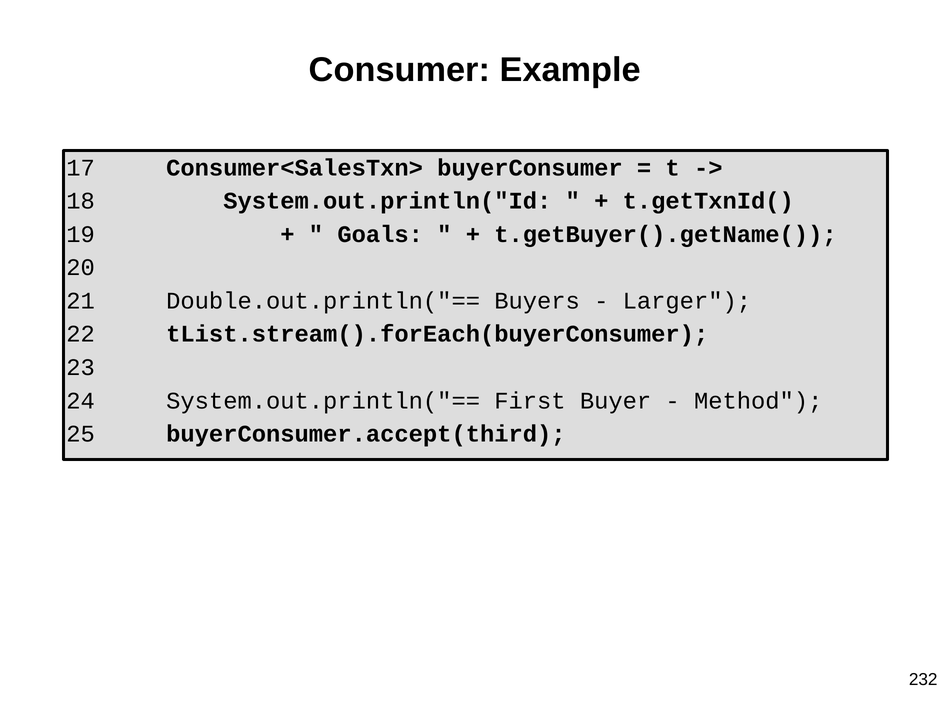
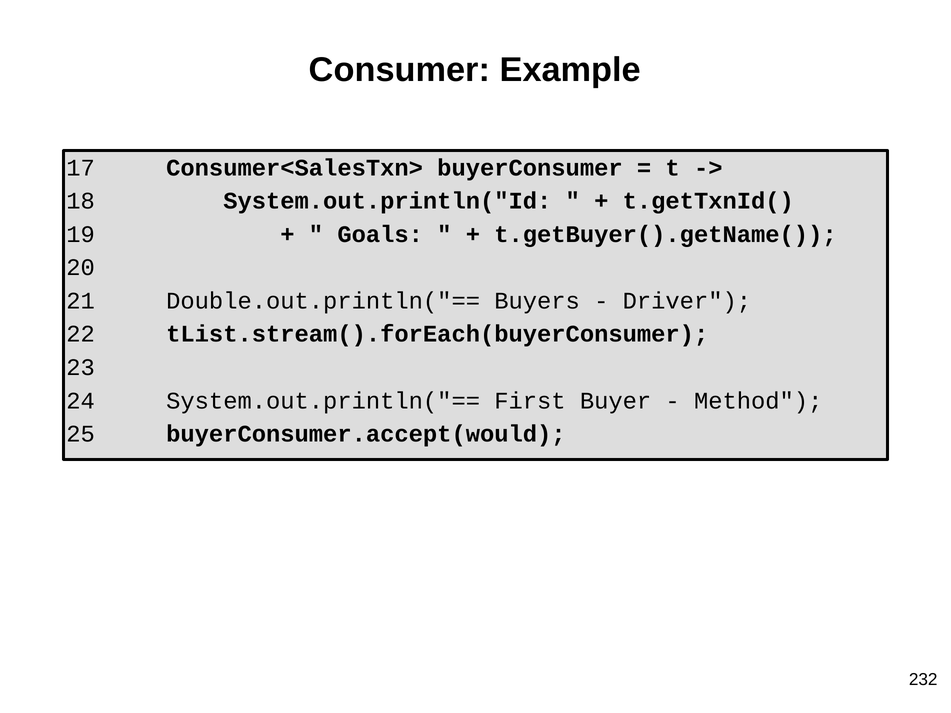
Larger: Larger -> Driver
buyerConsumer.accept(third: buyerConsumer.accept(third -> buyerConsumer.accept(would
